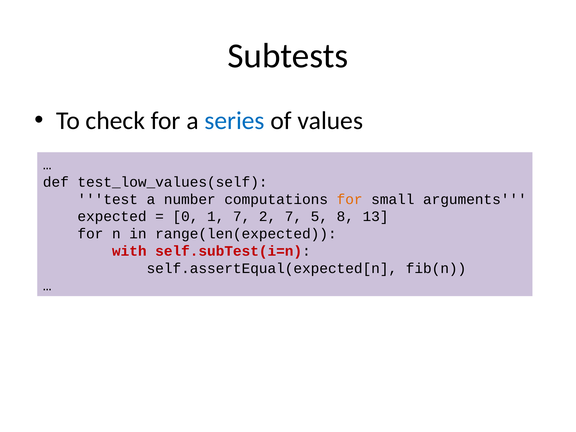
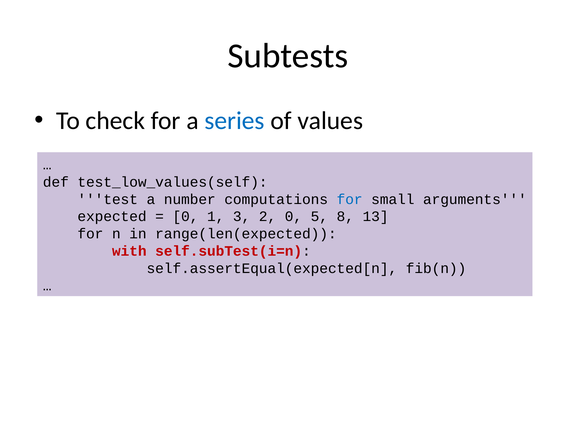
for at (350, 199) colour: orange -> blue
1 7: 7 -> 3
2 7: 7 -> 0
